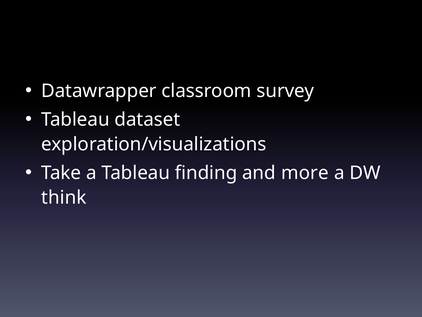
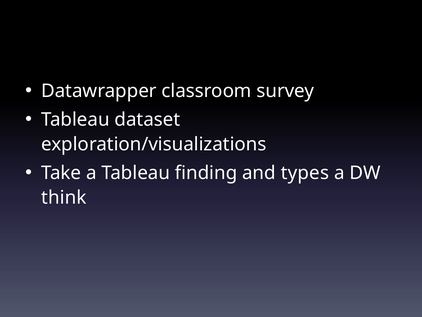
more: more -> types
